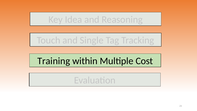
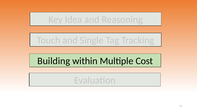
Training: Training -> Building
